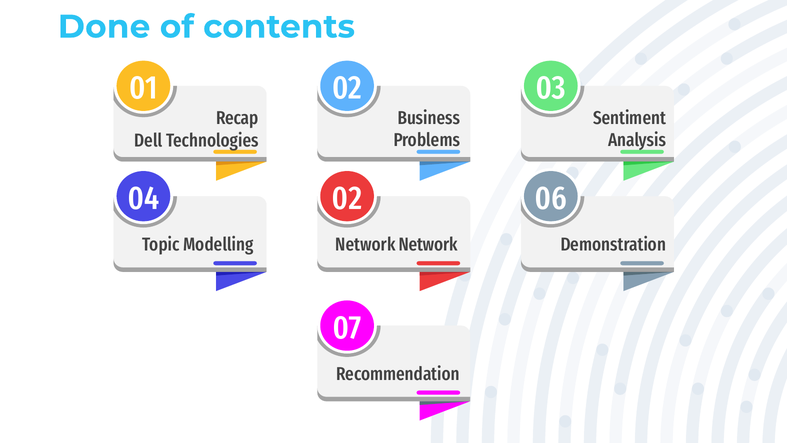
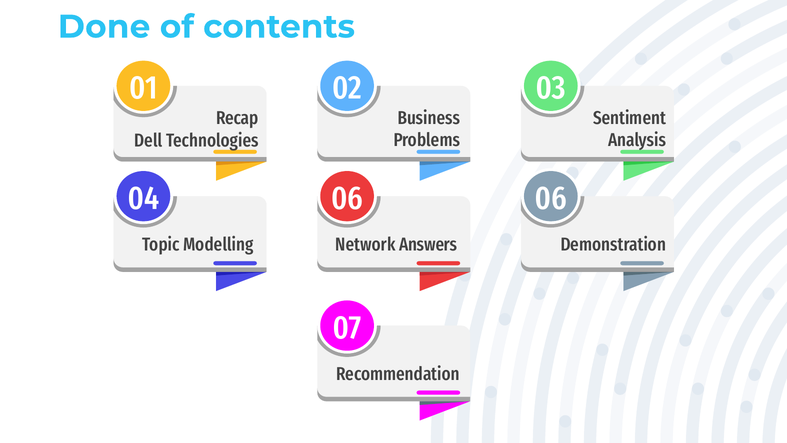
04 02: 02 -> 06
Network Network: Network -> Answers
